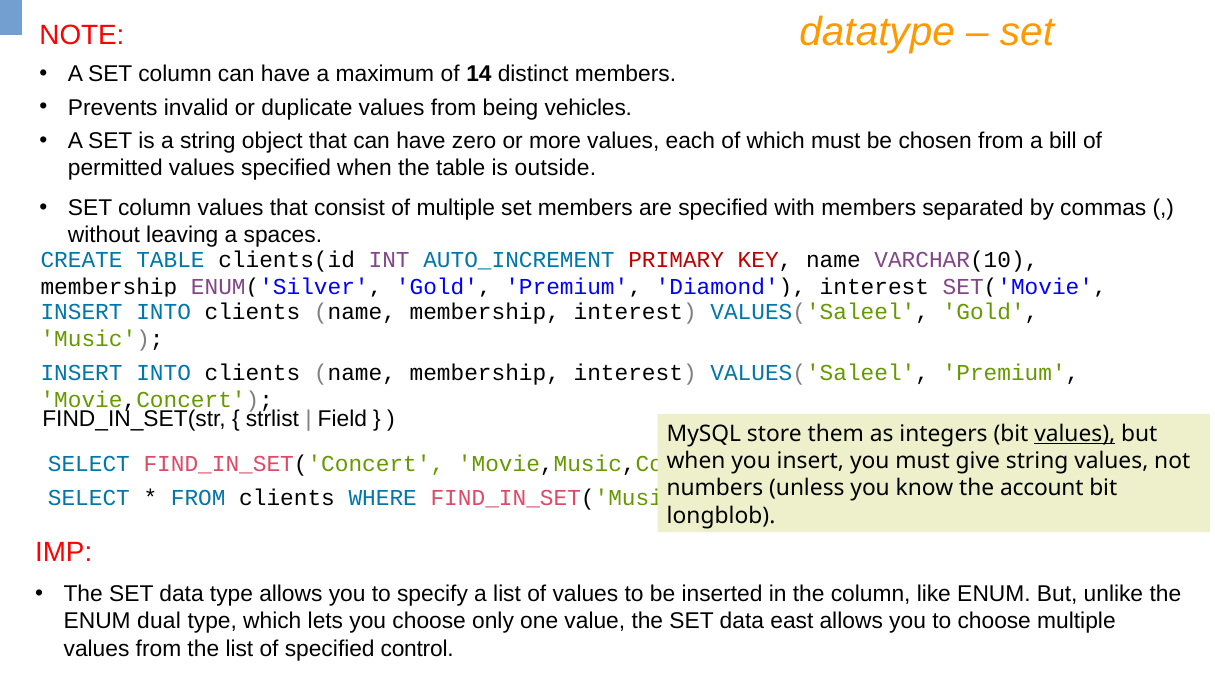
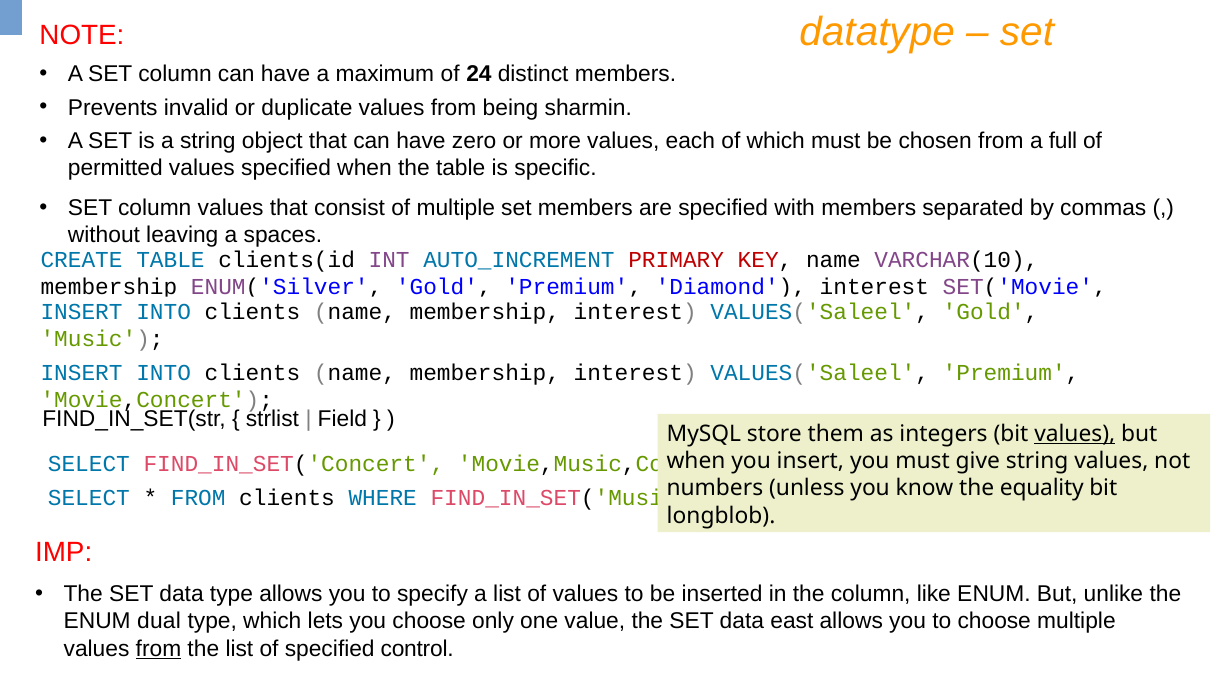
14: 14 -> 24
vehicles: vehicles -> sharmin
bill: bill -> full
outside: outside -> specific
account: account -> equality
from at (158, 648) underline: none -> present
